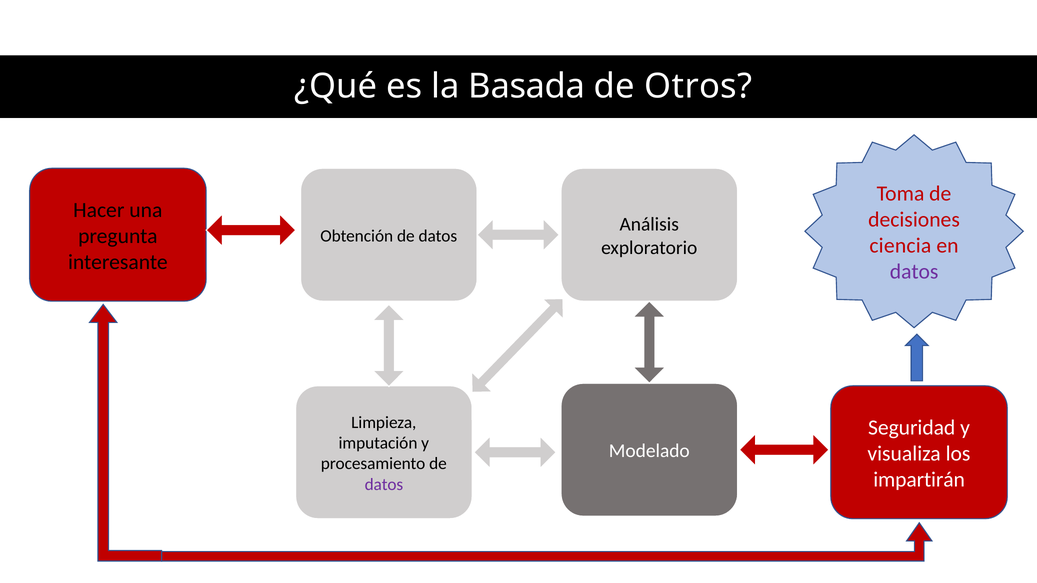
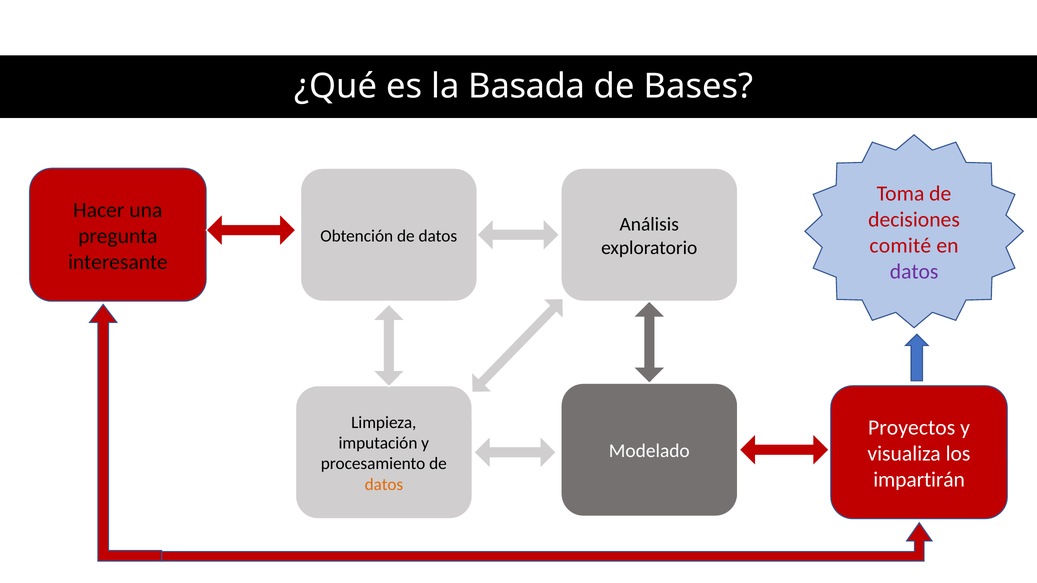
Otros: Otros -> Bases
ciencia: ciencia -> comité
Seguridad: Seguridad -> Proyectos
datos at (384, 485) colour: purple -> orange
